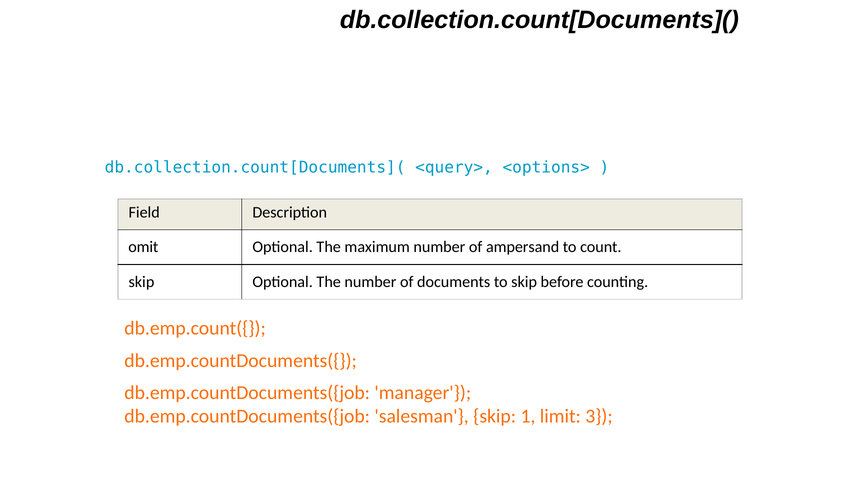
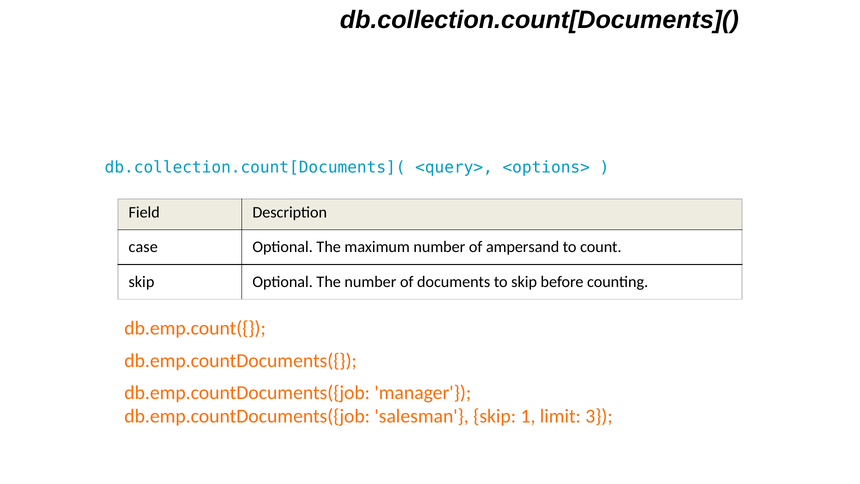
omit: omit -> case
